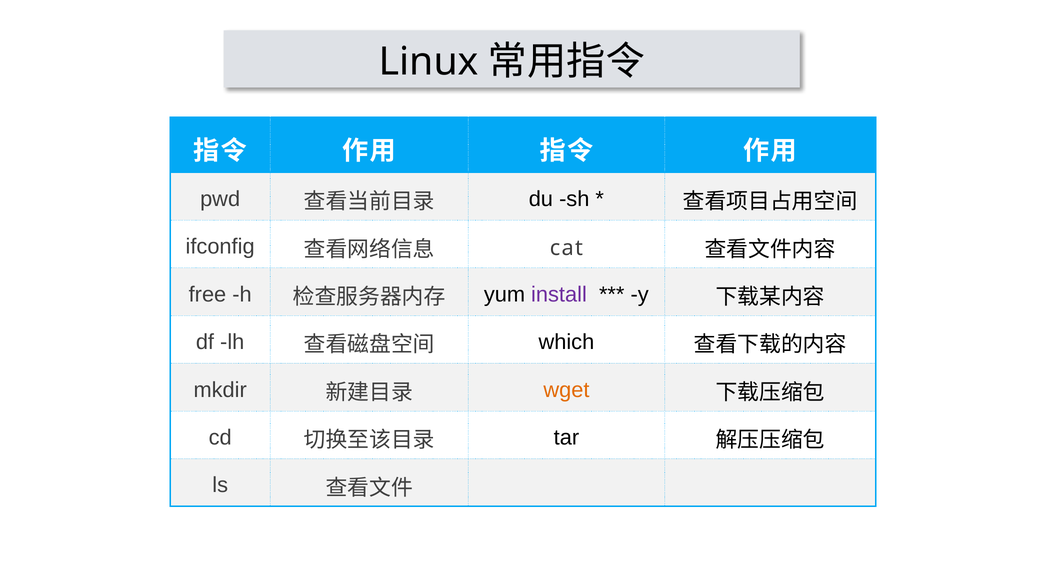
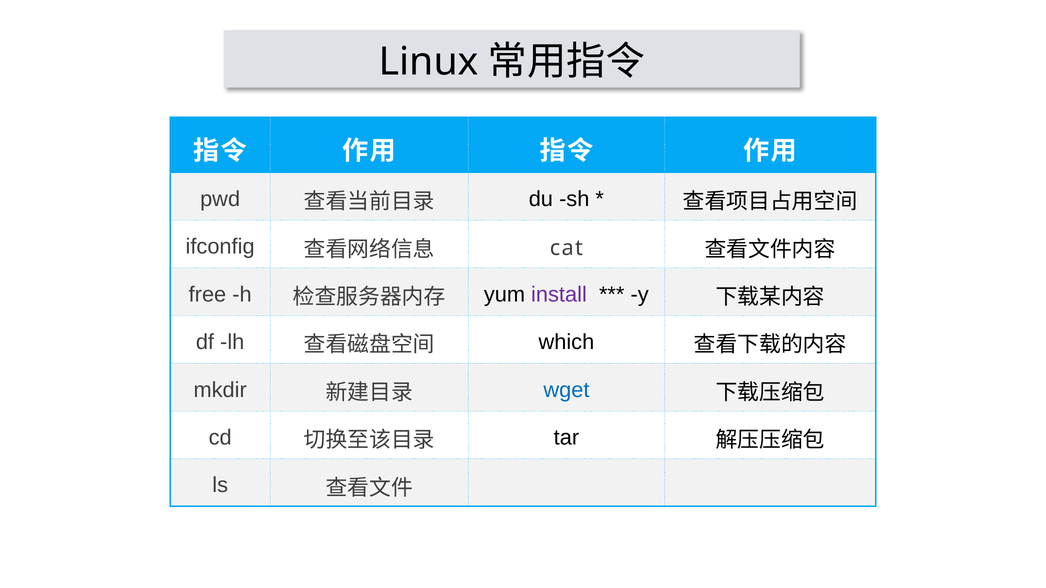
wget colour: orange -> blue
